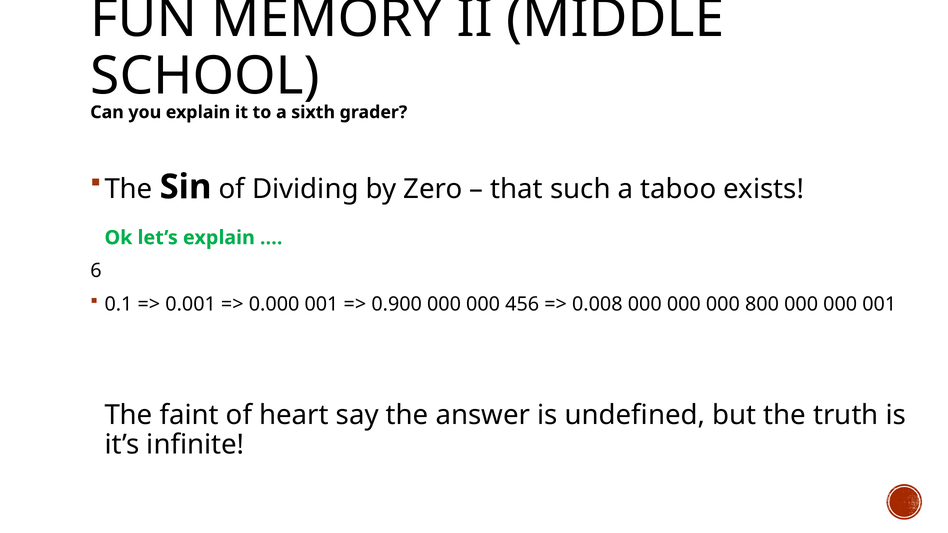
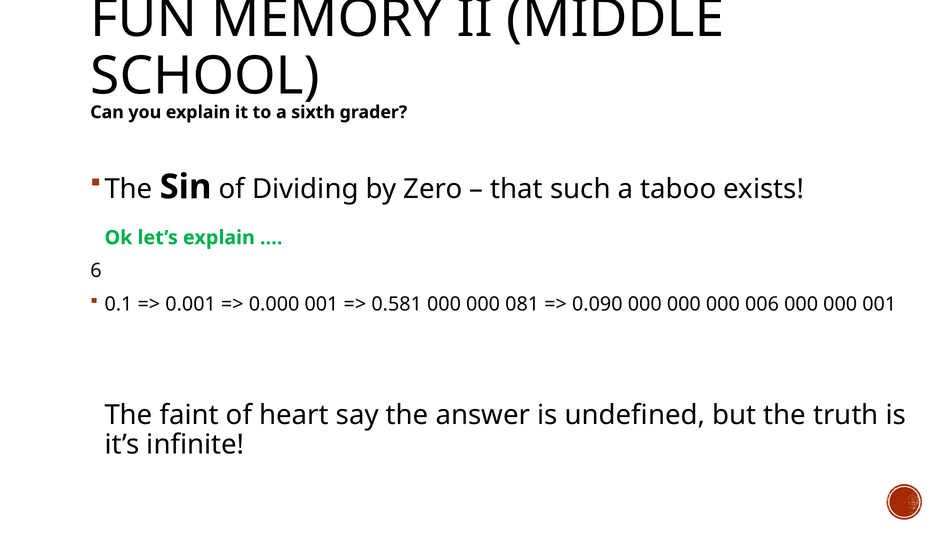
0.900: 0.900 -> 0.581
456: 456 -> 081
0.008: 0.008 -> 0.090
800: 800 -> 006
